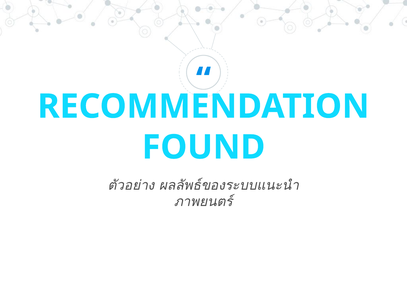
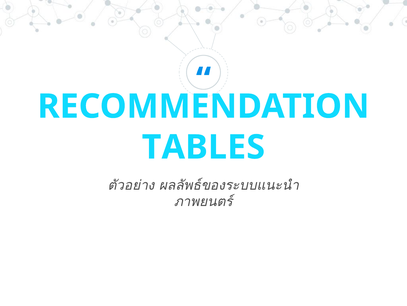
FOUND: FOUND -> TABLES
